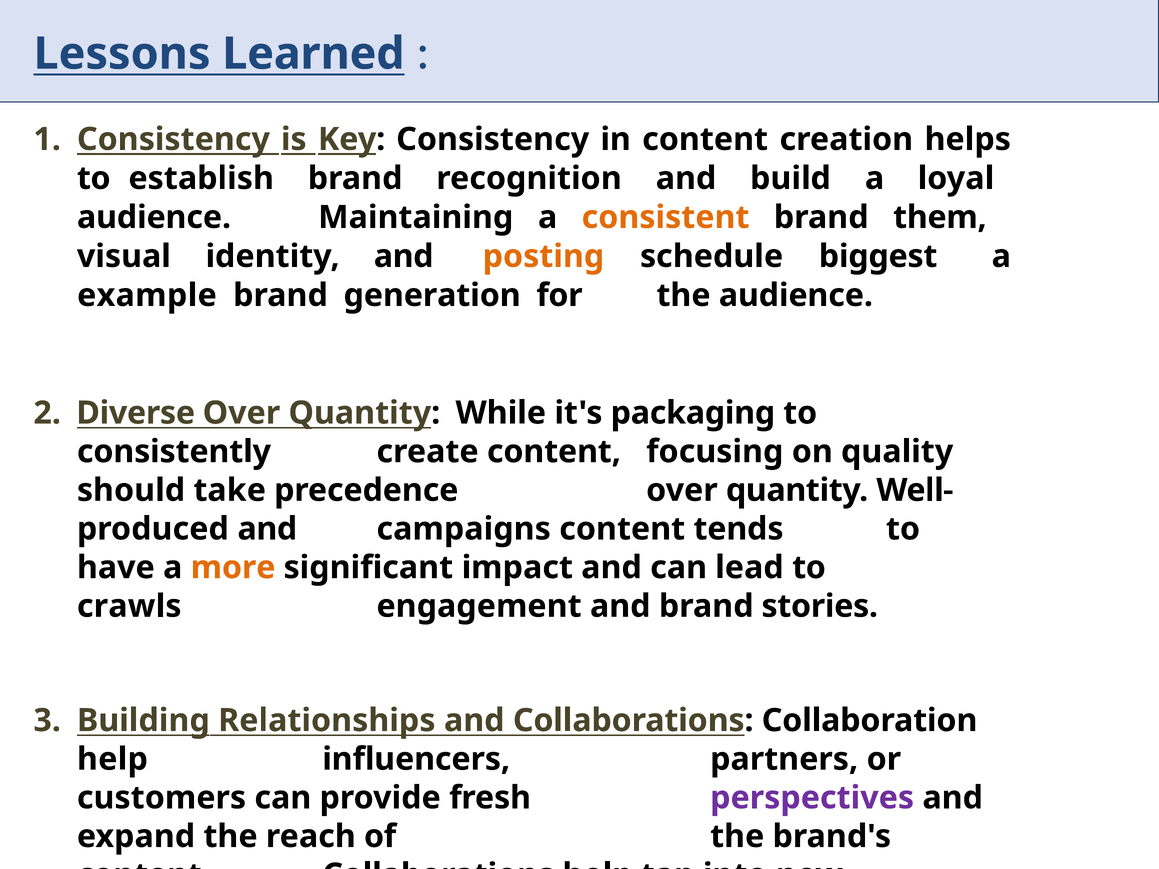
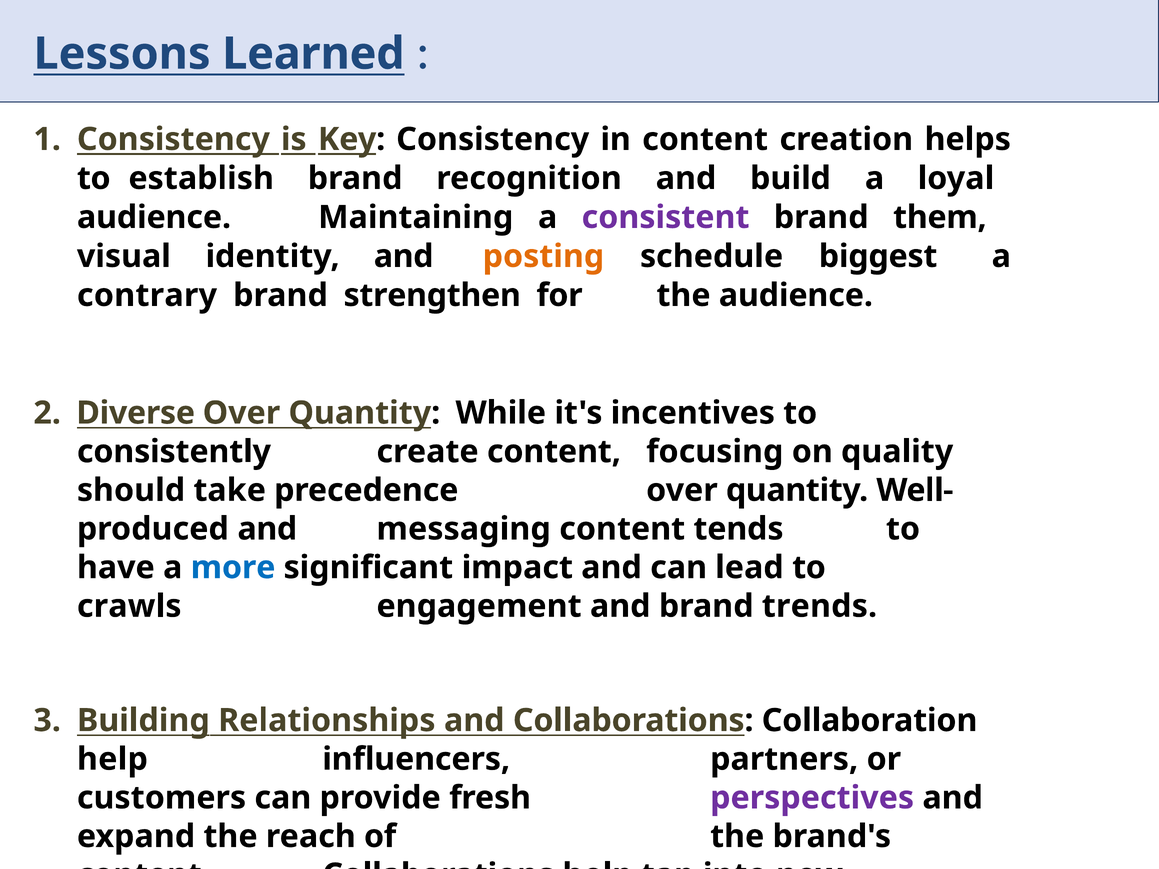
consistent colour: orange -> purple
example: example -> contrary
generation: generation -> strengthen
packaging: packaging -> incentives
campaigns: campaigns -> messaging
more colour: orange -> blue
stories: stories -> trends
